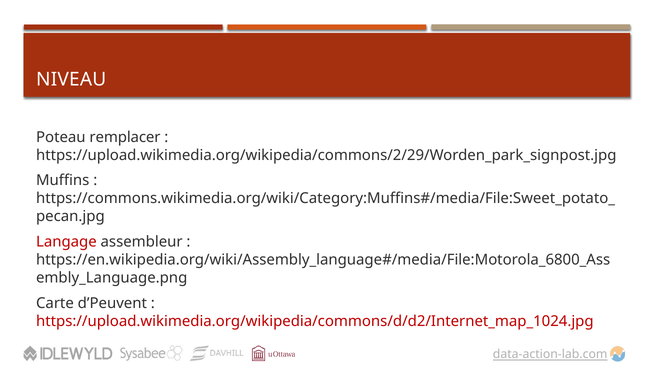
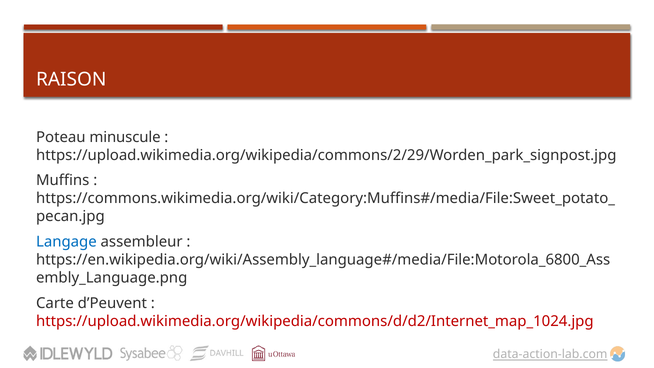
NIVEAU: NIVEAU -> RAISON
remplacer: remplacer -> minuscule
Langage colour: red -> blue
